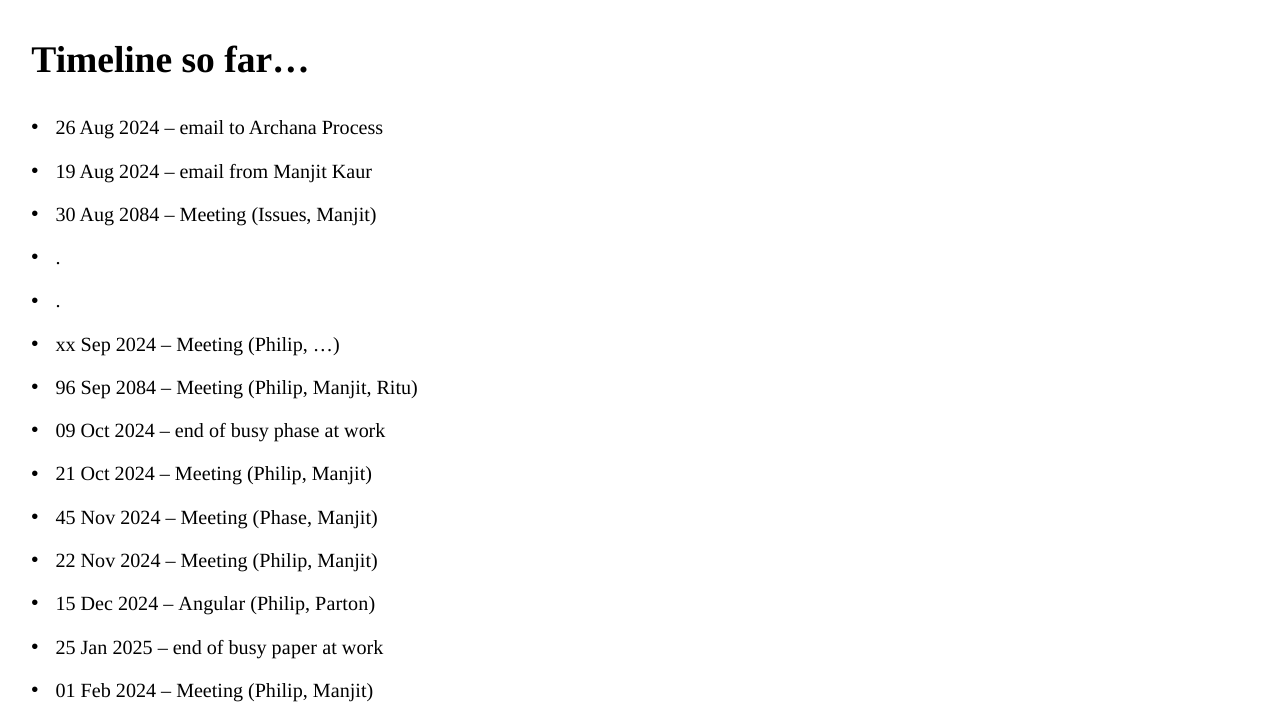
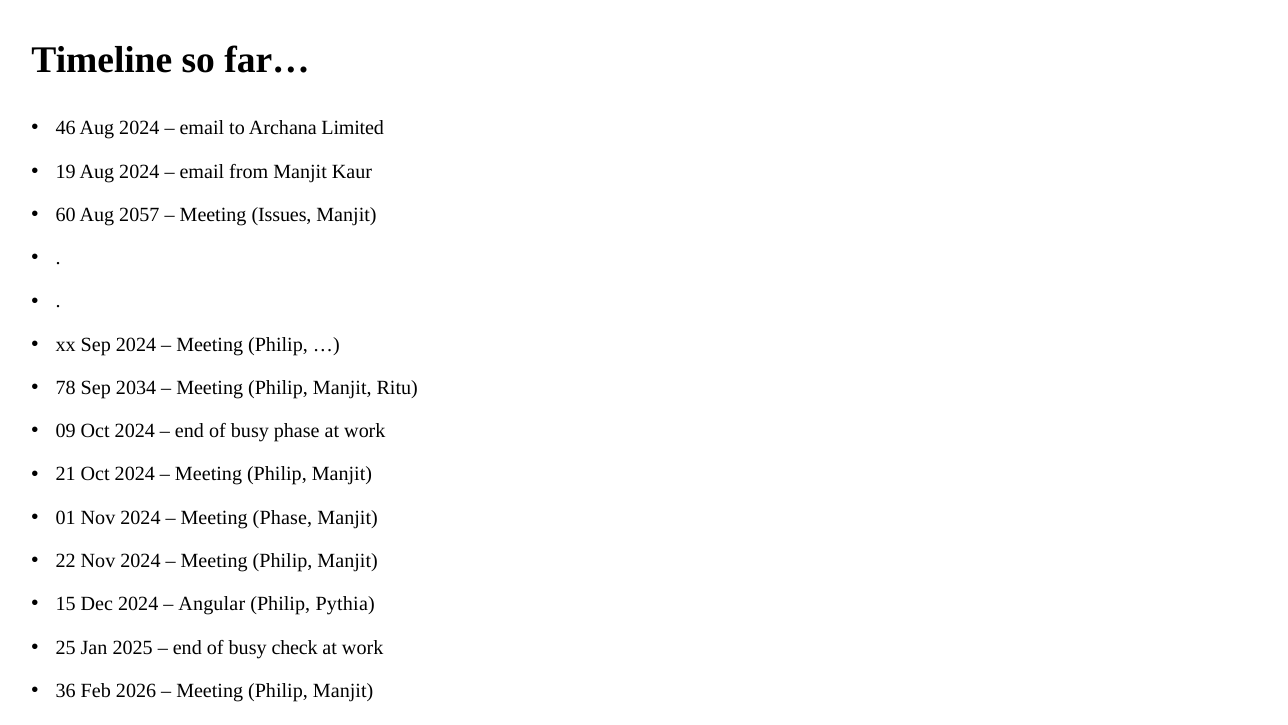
26: 26 -> 46
Process: Process -> Limited
30: 30 -> 60
Aug 2084: 2084 -> 2057
96: 96 -> 78
Sep 2084: 2084 -> 2034
45: 45 -> 01
Parton: Parton -> Pythia
paper: paper -> check
01: 01 -> 36
Feb 2024: 2024 -> 2026
